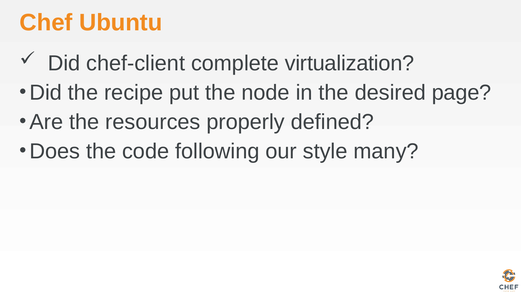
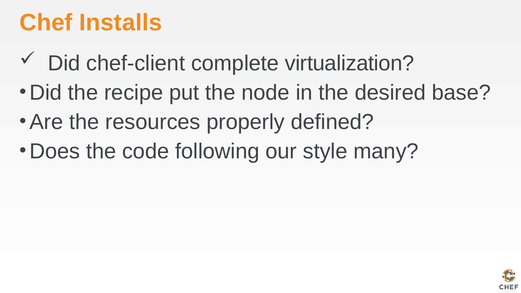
Ubuntu: Ubuntu -> Installs
page: page -> base
